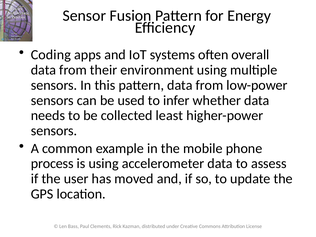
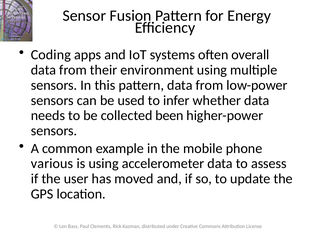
least: least -> been
process: process -> various
